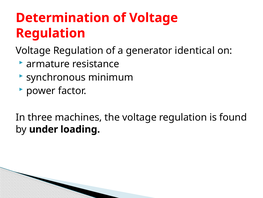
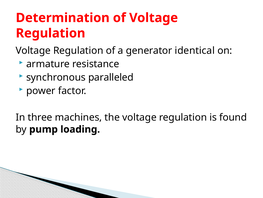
minimum: minimum -> paralleled
under: under -> pump
